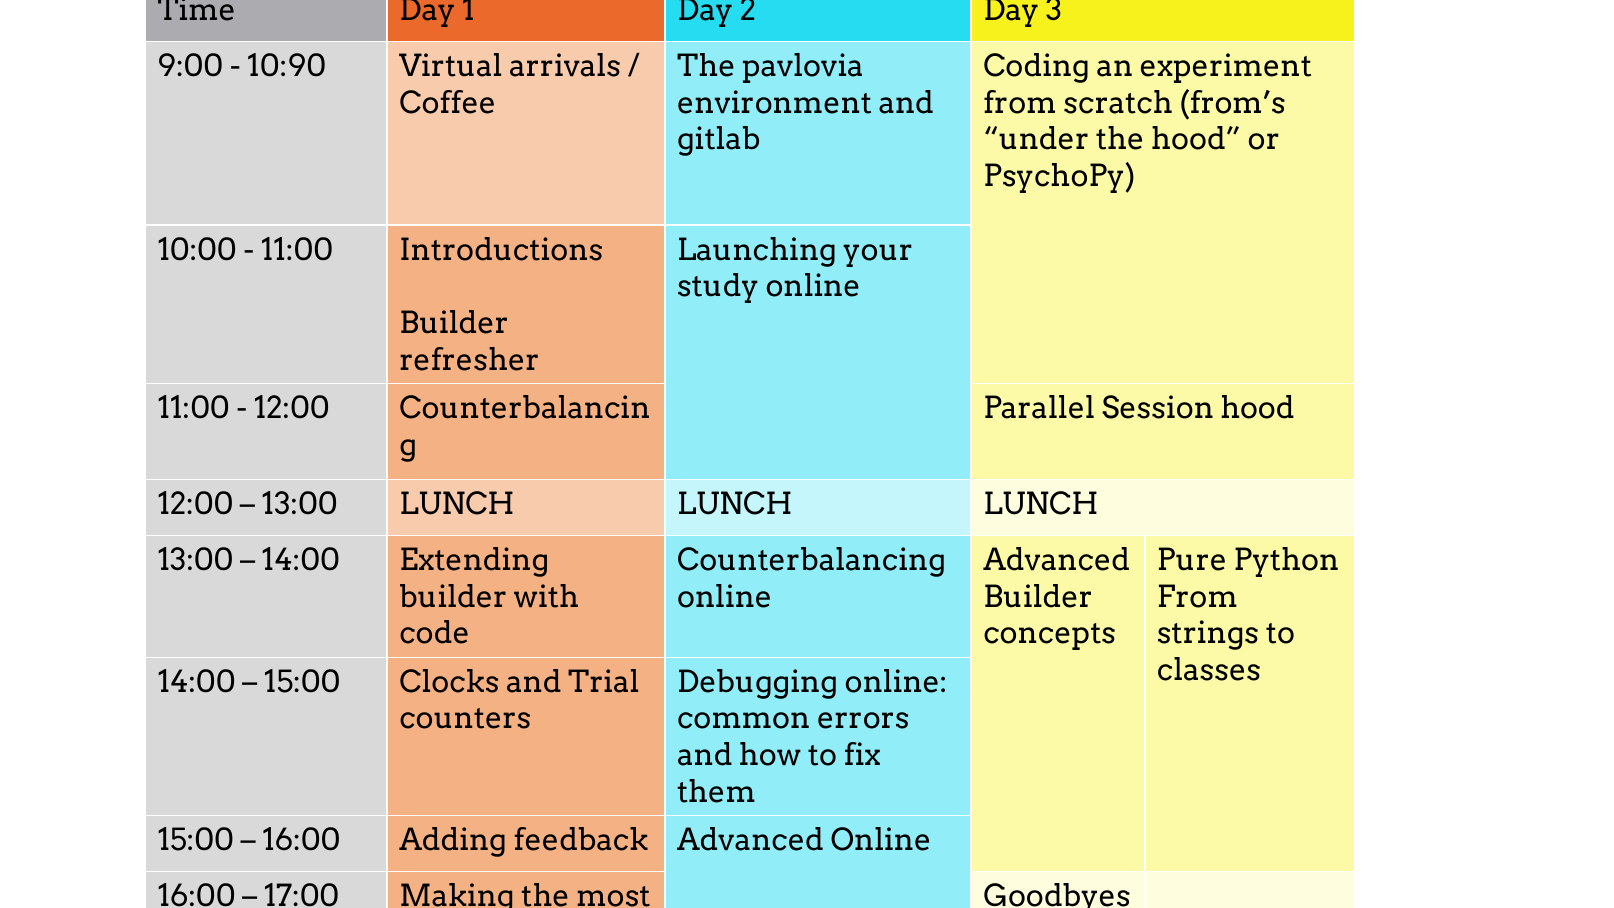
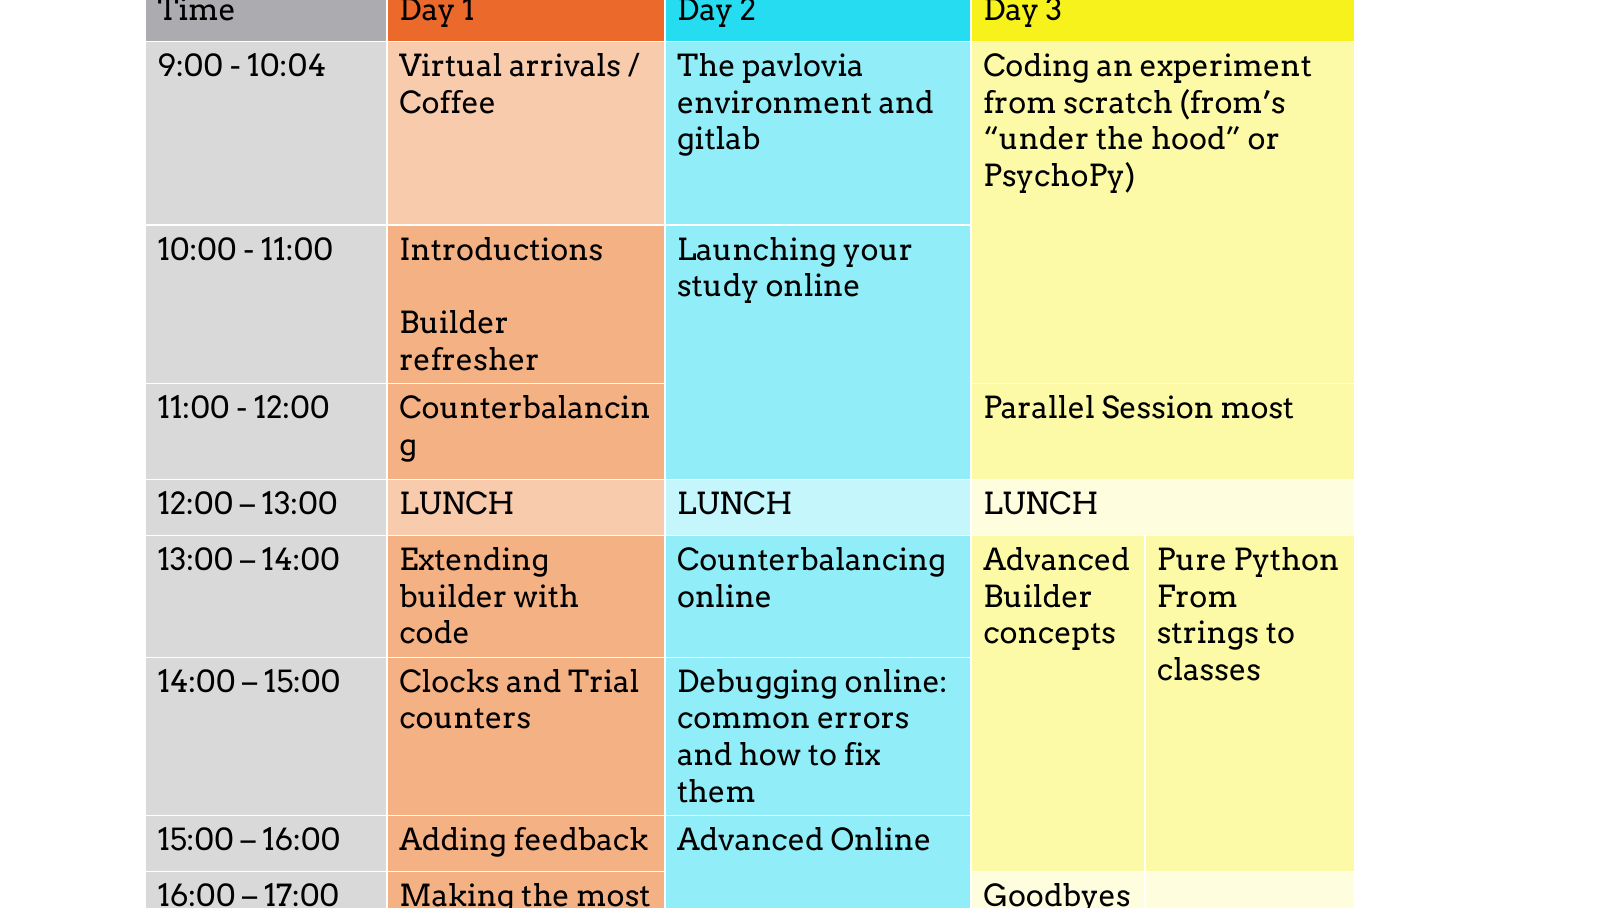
10:90: 10:90 -> 10:04
Session hood: hood -> most
